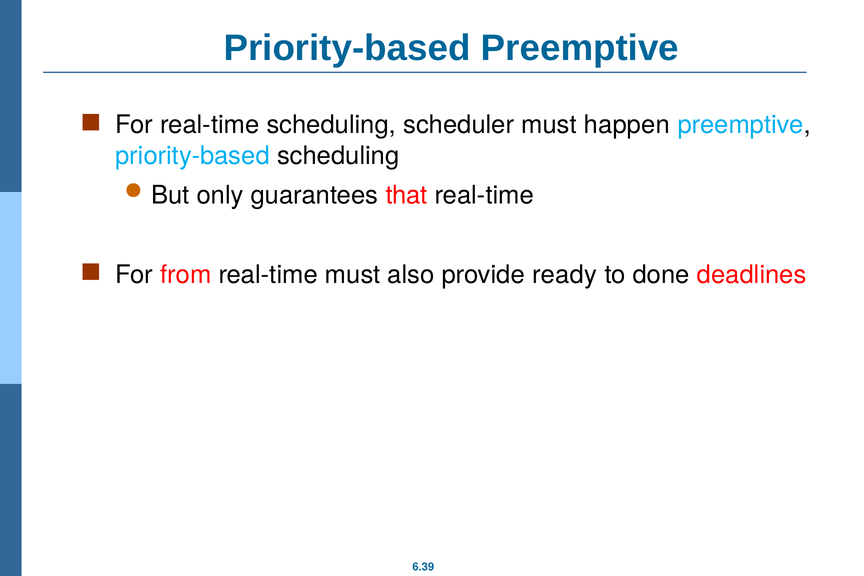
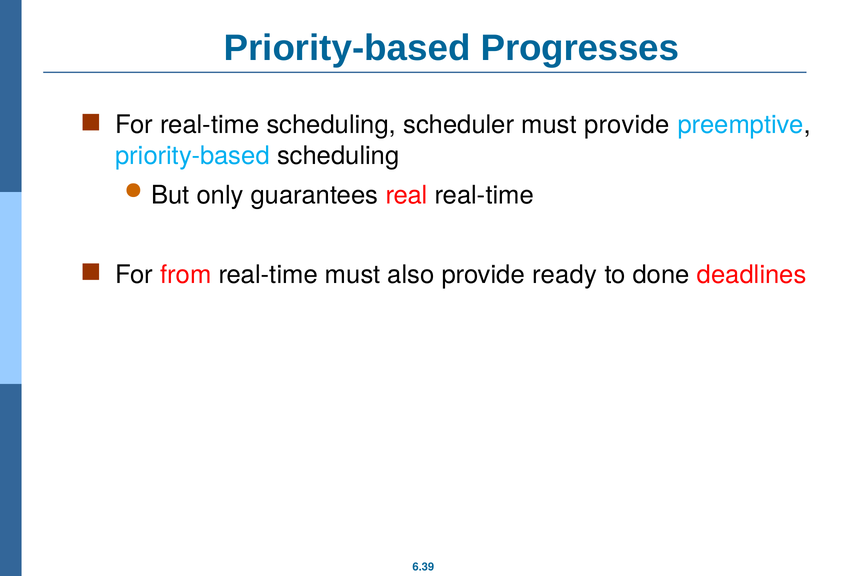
Priority-based Preemptive: Preemptive -> Progresses
must happen: happen -> provide
that: that -> real
